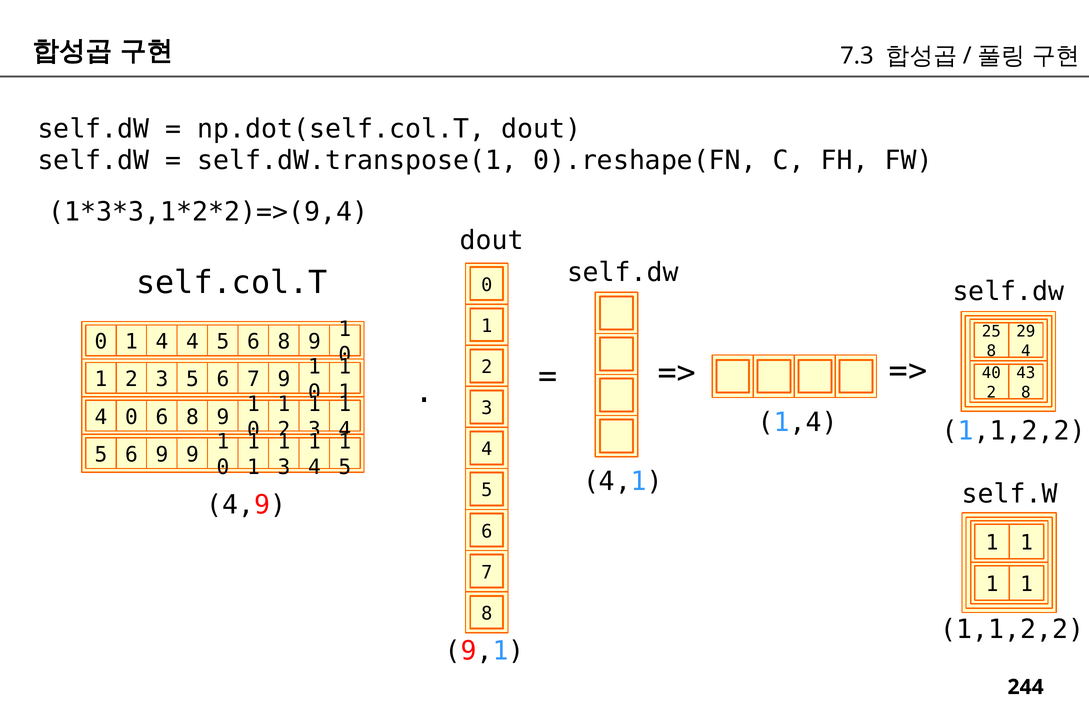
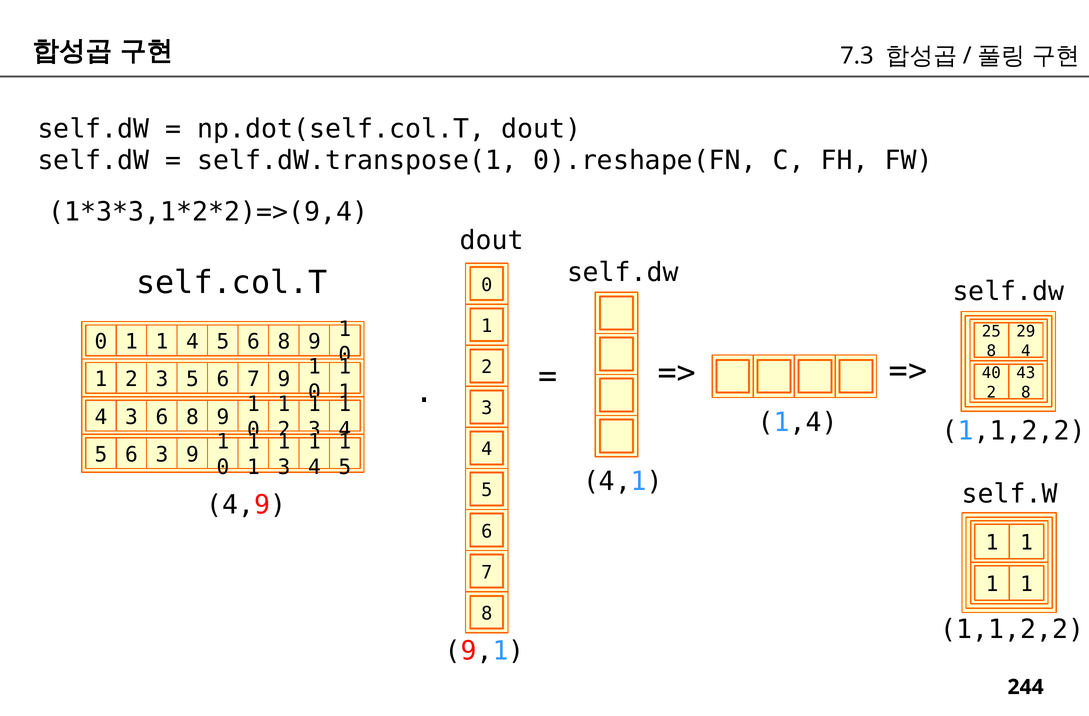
4 at (162, 341): 4 -> 1
4 0: 0 -> 3
6 9: 9 -> 3
